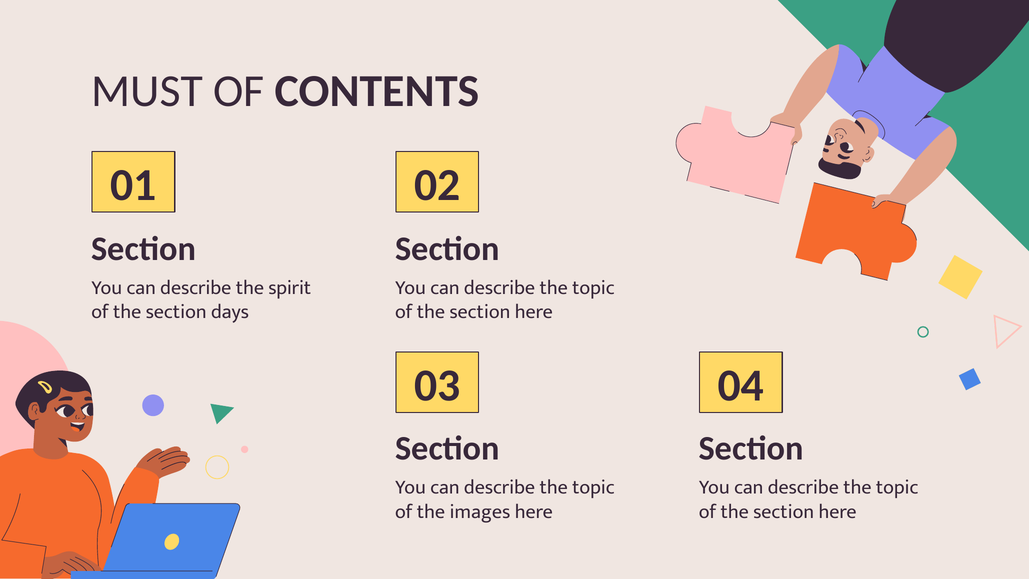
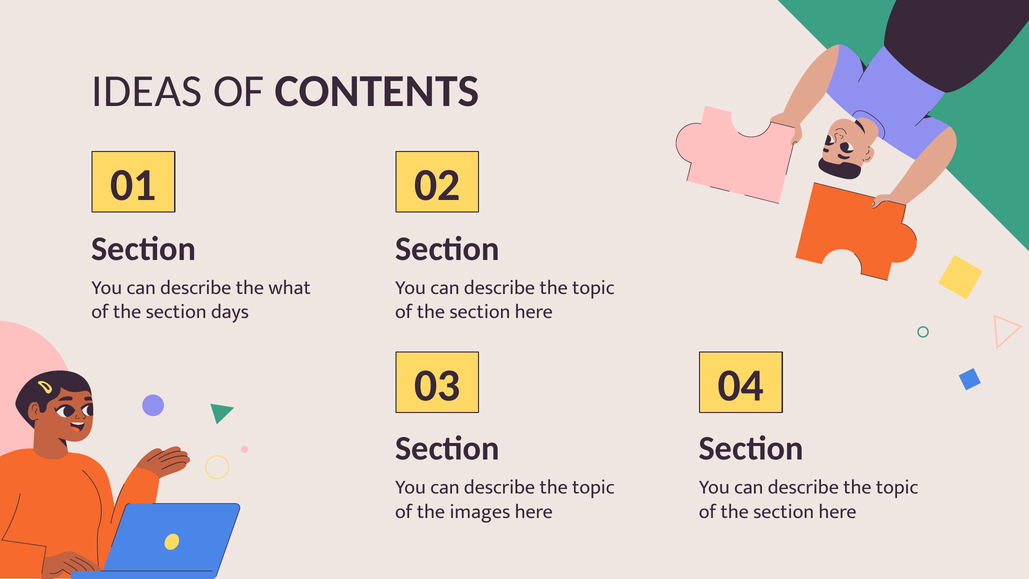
MUST: MUST -> IDEAS
spirit: spirit -> what
